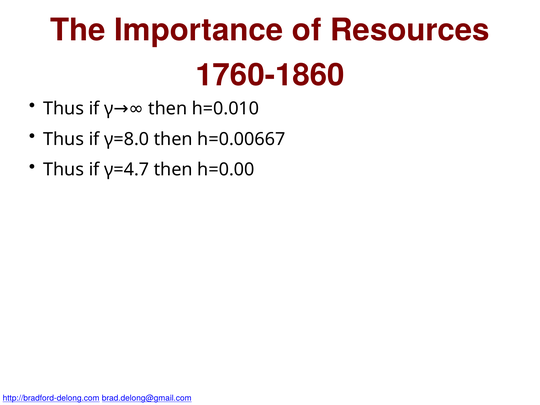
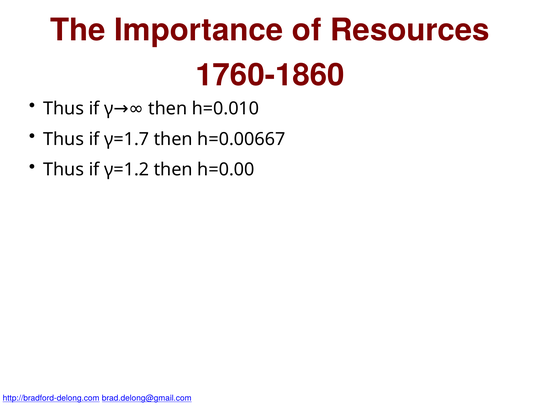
γ=8.0: γ=8.0 -> γ=1.7
γ=4.7: γ=4.7 -> γ=1.2
